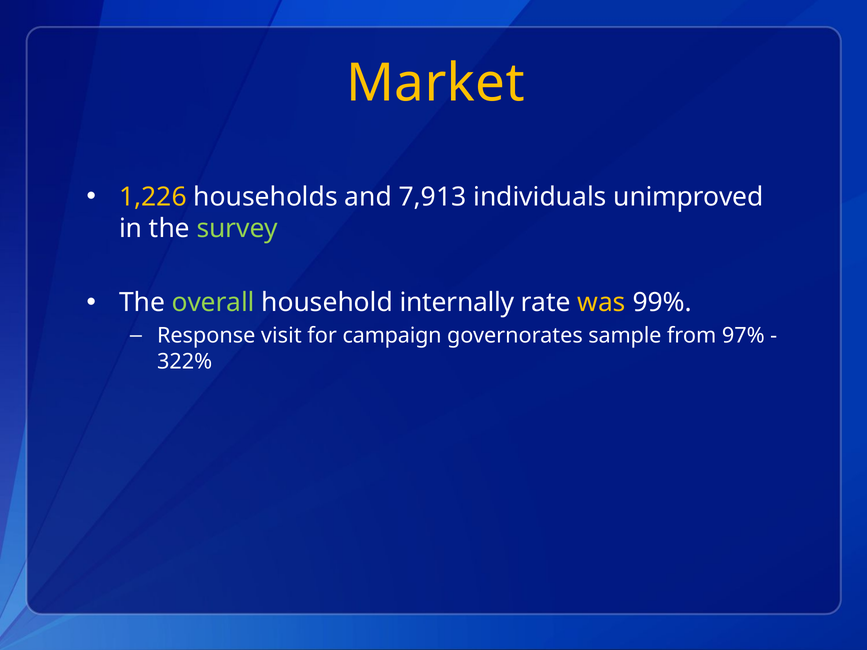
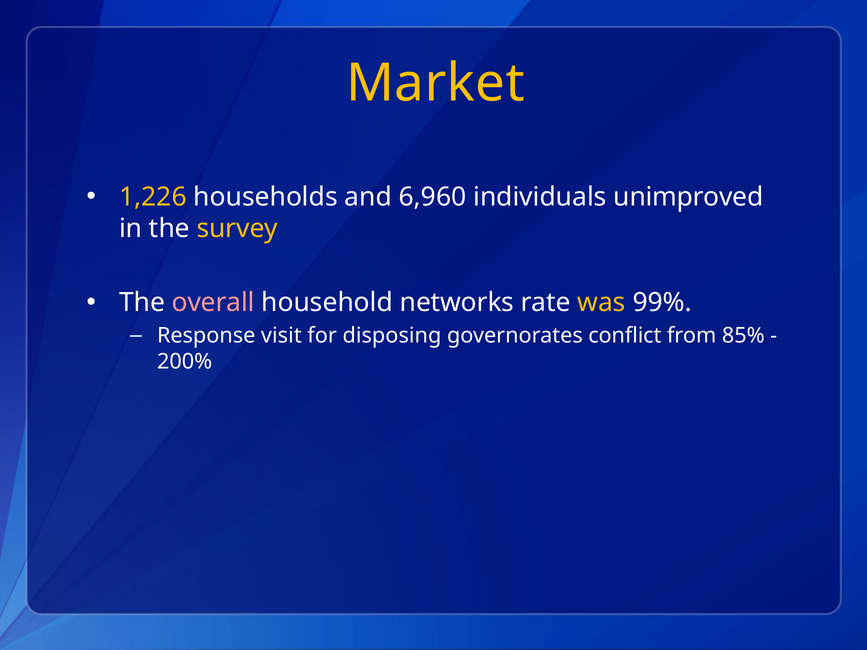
7,913: 7,913 -> 6,960
survey colour: light green -> yellow
overall colour: light green -> pink
internally: internally -> networks
campaign: campaign -> disposing
sample: sample -> conflict
97%: 97% -> 85%
322%: 322% -> 200%
